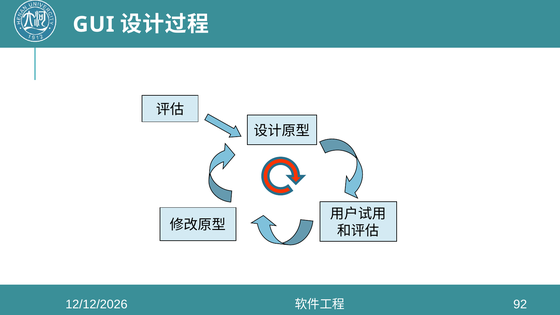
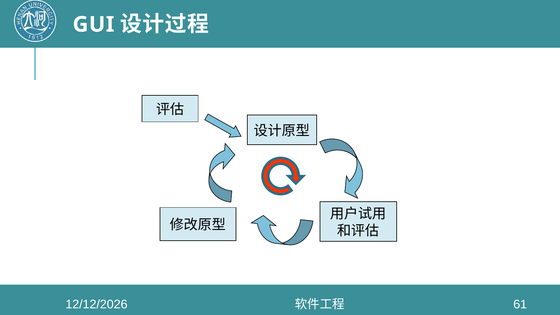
92: 92 -> 61
